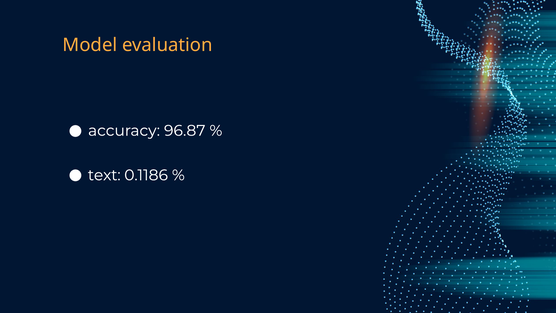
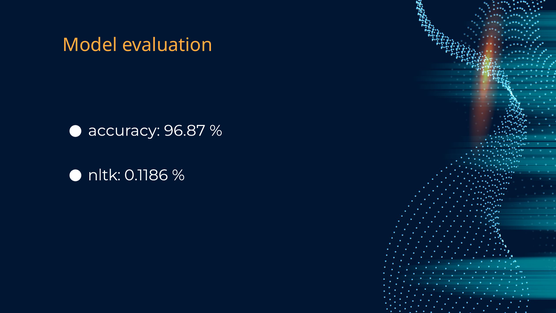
text: text -> nltk
